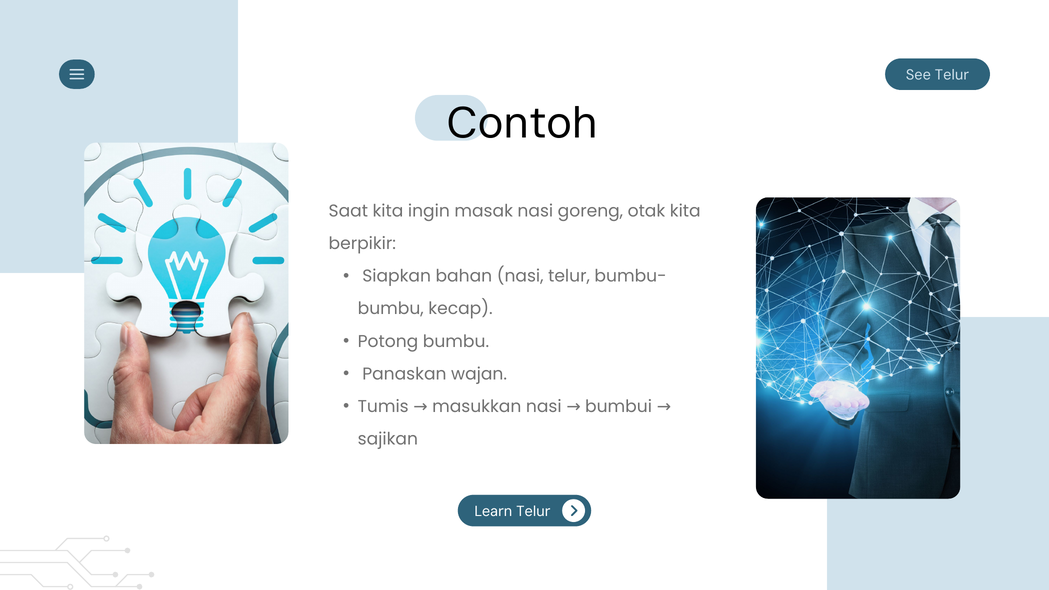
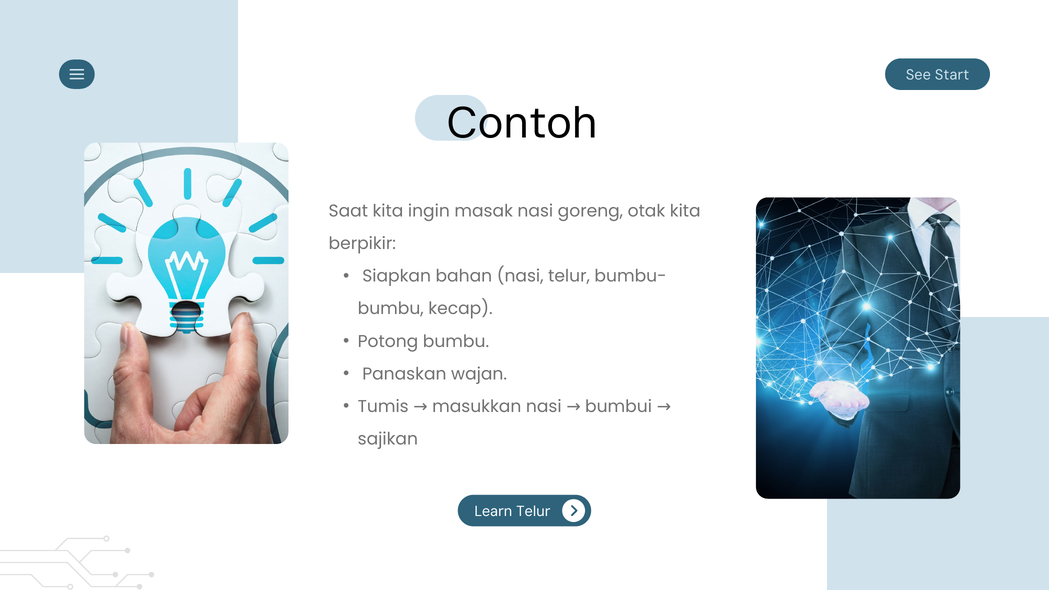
See Telur: Telur -> Start
